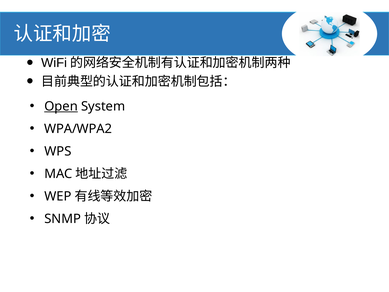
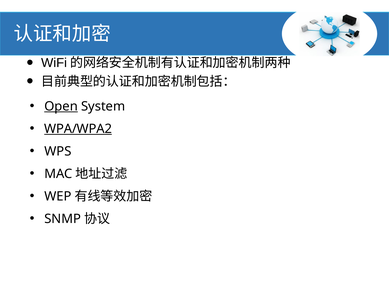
WPA/WPA2 underline: none -> present
